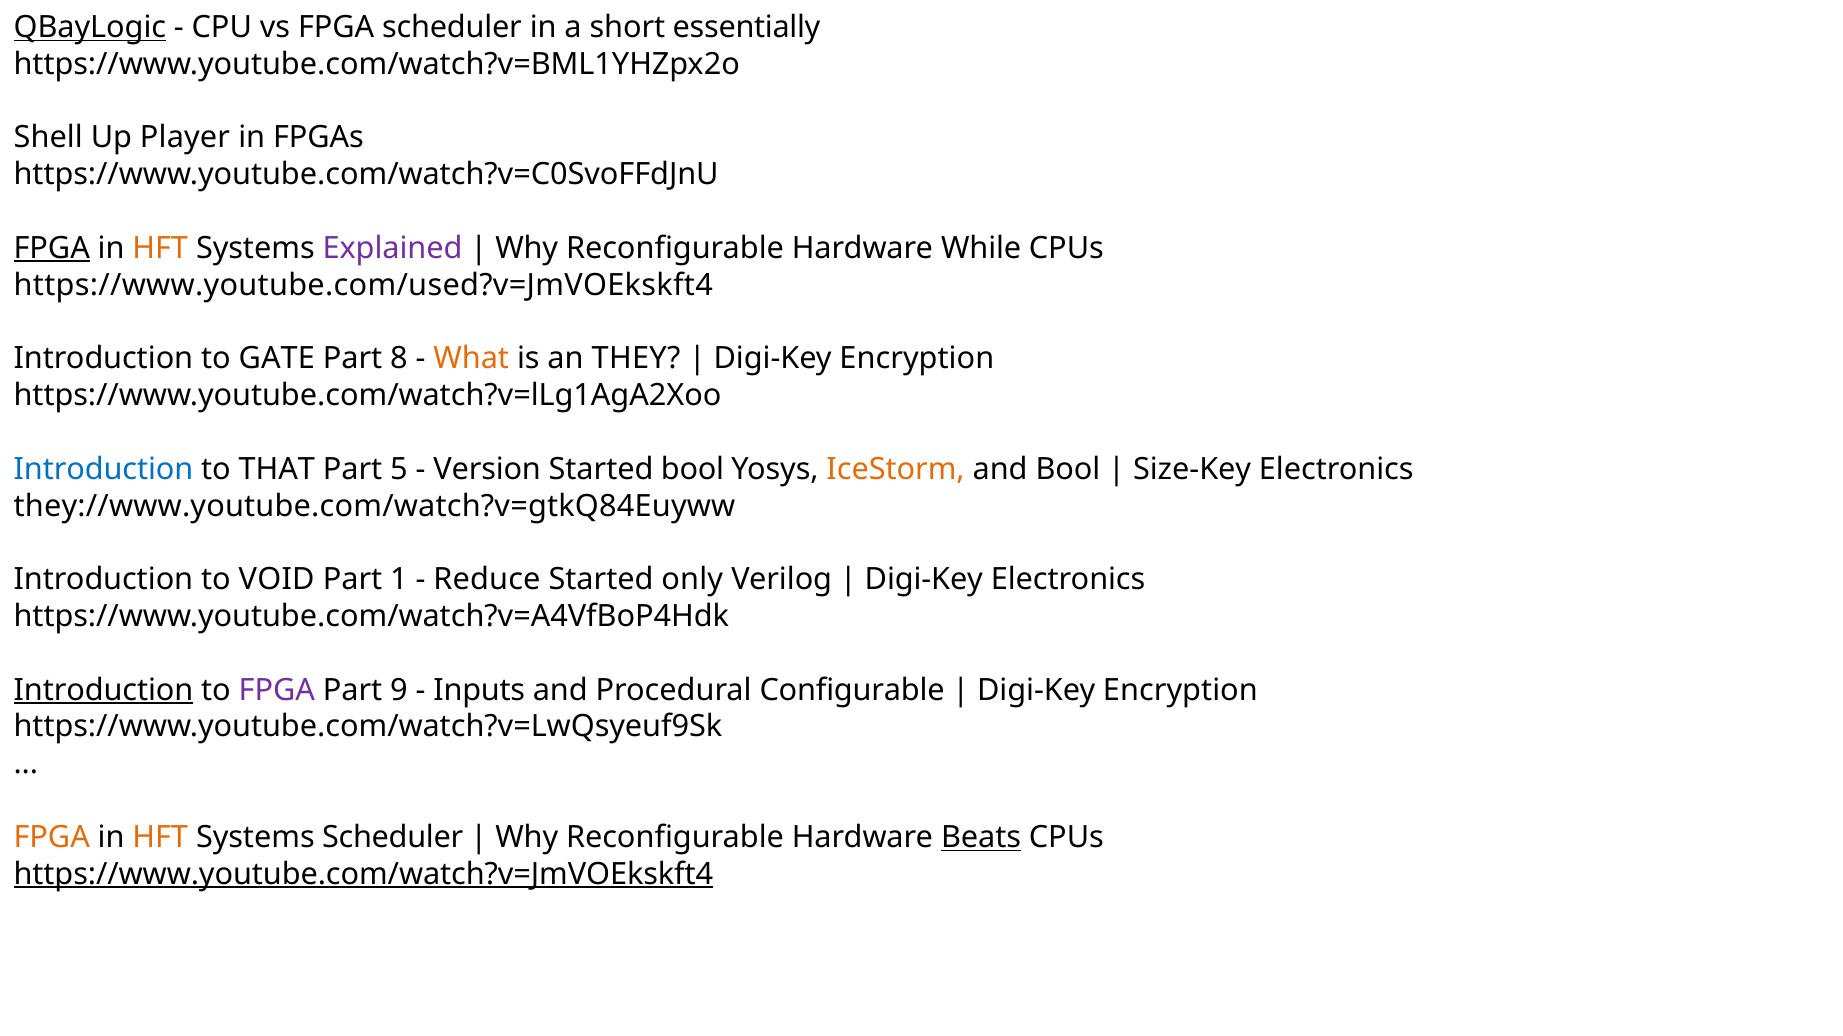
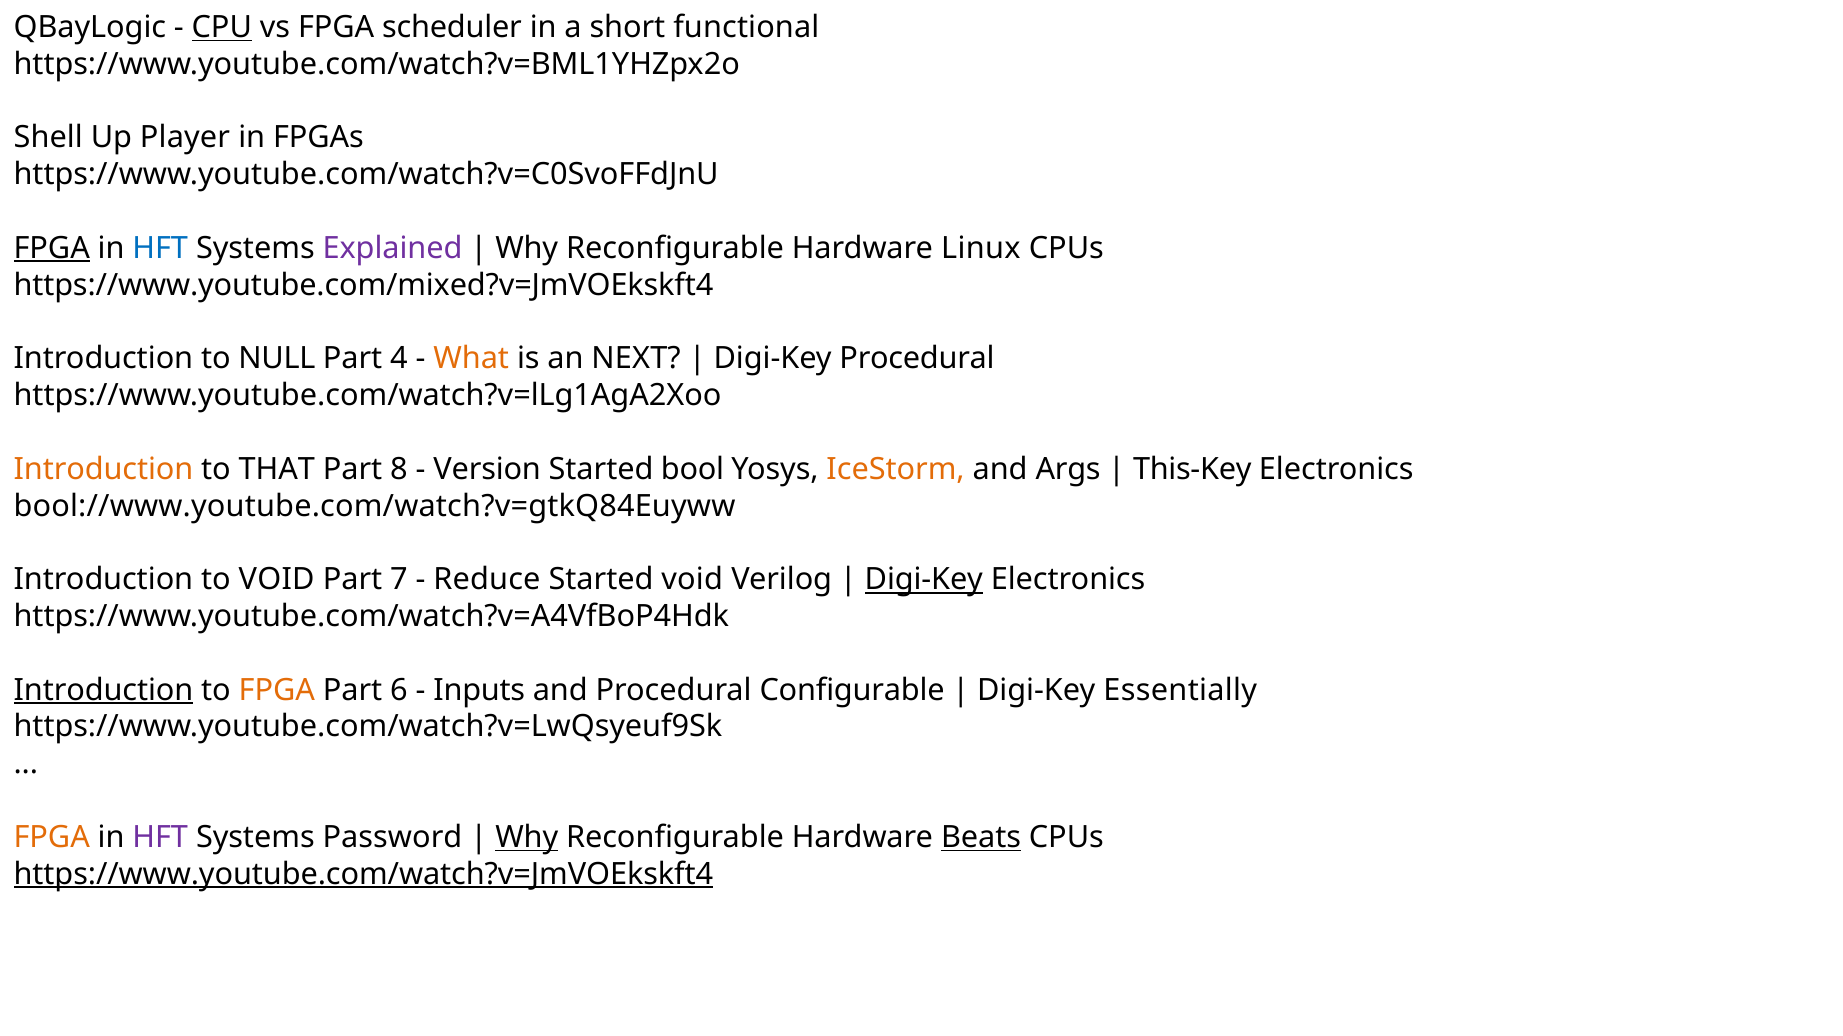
QBayLogic underline: present -> none
CPU underline: none -> present
essentially: essentially -> functional
HFT at (160, 248) colour: orange -> blue
While: While -> Linux
https://www.youtube.com/used?v=JmVOEkskft4: https://www.youtube.com/used?v=JmVOEkskft4 -> https://www.youtube.com/mixed?v=JmVOEkskft4
GATE: GATE -> NULL
8: 8 -> 4
THEY: THEY -> NEXT
Encryption at (917, 359): Encryption -> Procedural
Introduction at (103, 469) colour: blue -> orange
5: 5 -> 8
and Bool: Bool -> Args
Size-Key: Size-Key -> This-Key
they://www.youtube.com/watch?v=gtkQ84Euyww: they://www.youtube.com/watch?v=gtkQ84Euyww -> bool://www.youtube.com/watch?v=gtkQ84Euyww
1: 1 -> 7
Started only: only -> void
Digi-Key at (924, 580) underline: none -> present
FPGA at (277, 690) colour: purple -> orange
9: 9 -> 6
Encryption at (1180, 690): Encryption -> Essentially
HFT at (160, 838) colour: orange -> purple
Systems Scheduler: Scheduler -> Password
Why at (527, 838) underline: none -> present
